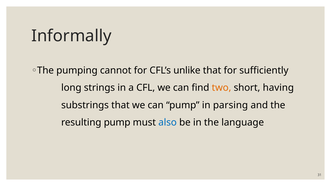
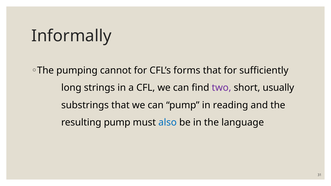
unlike: unlike -> forms
two colour: orange -> purple
having: having -> usually
parsing: parsing -> reading
